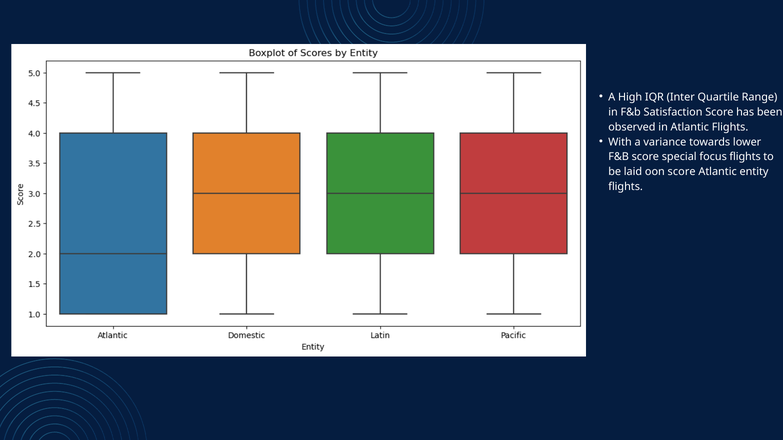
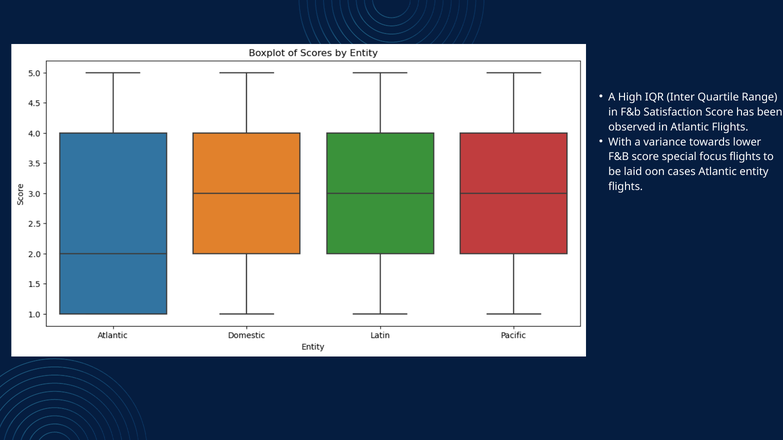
oon score: score -> cases
